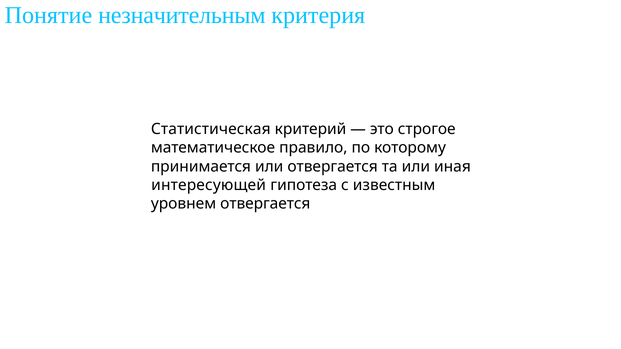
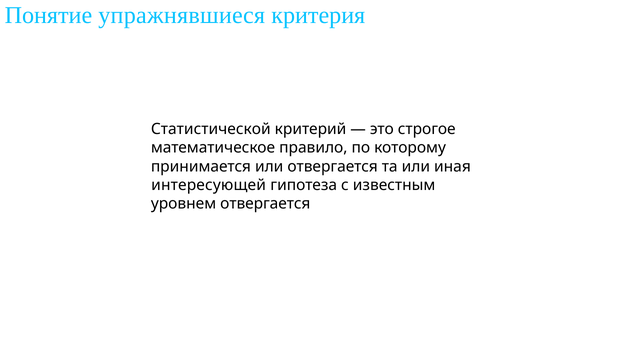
незначительным: незначительным -> упражнявшиеся
Статистическая: Статистическая -> Статистической
